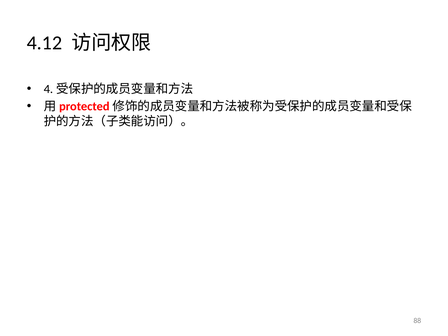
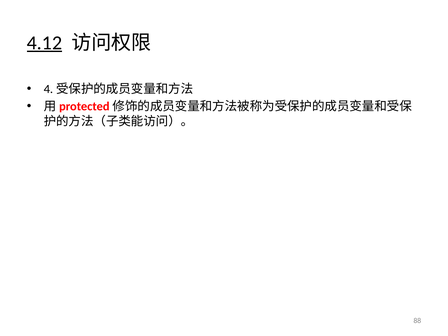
4.12 underline: none -> present
